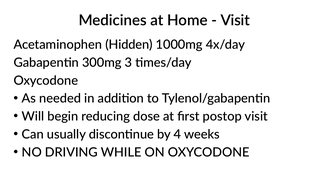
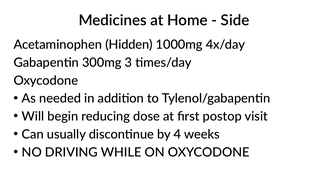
Visit at (235, 20): Visit -> Side
